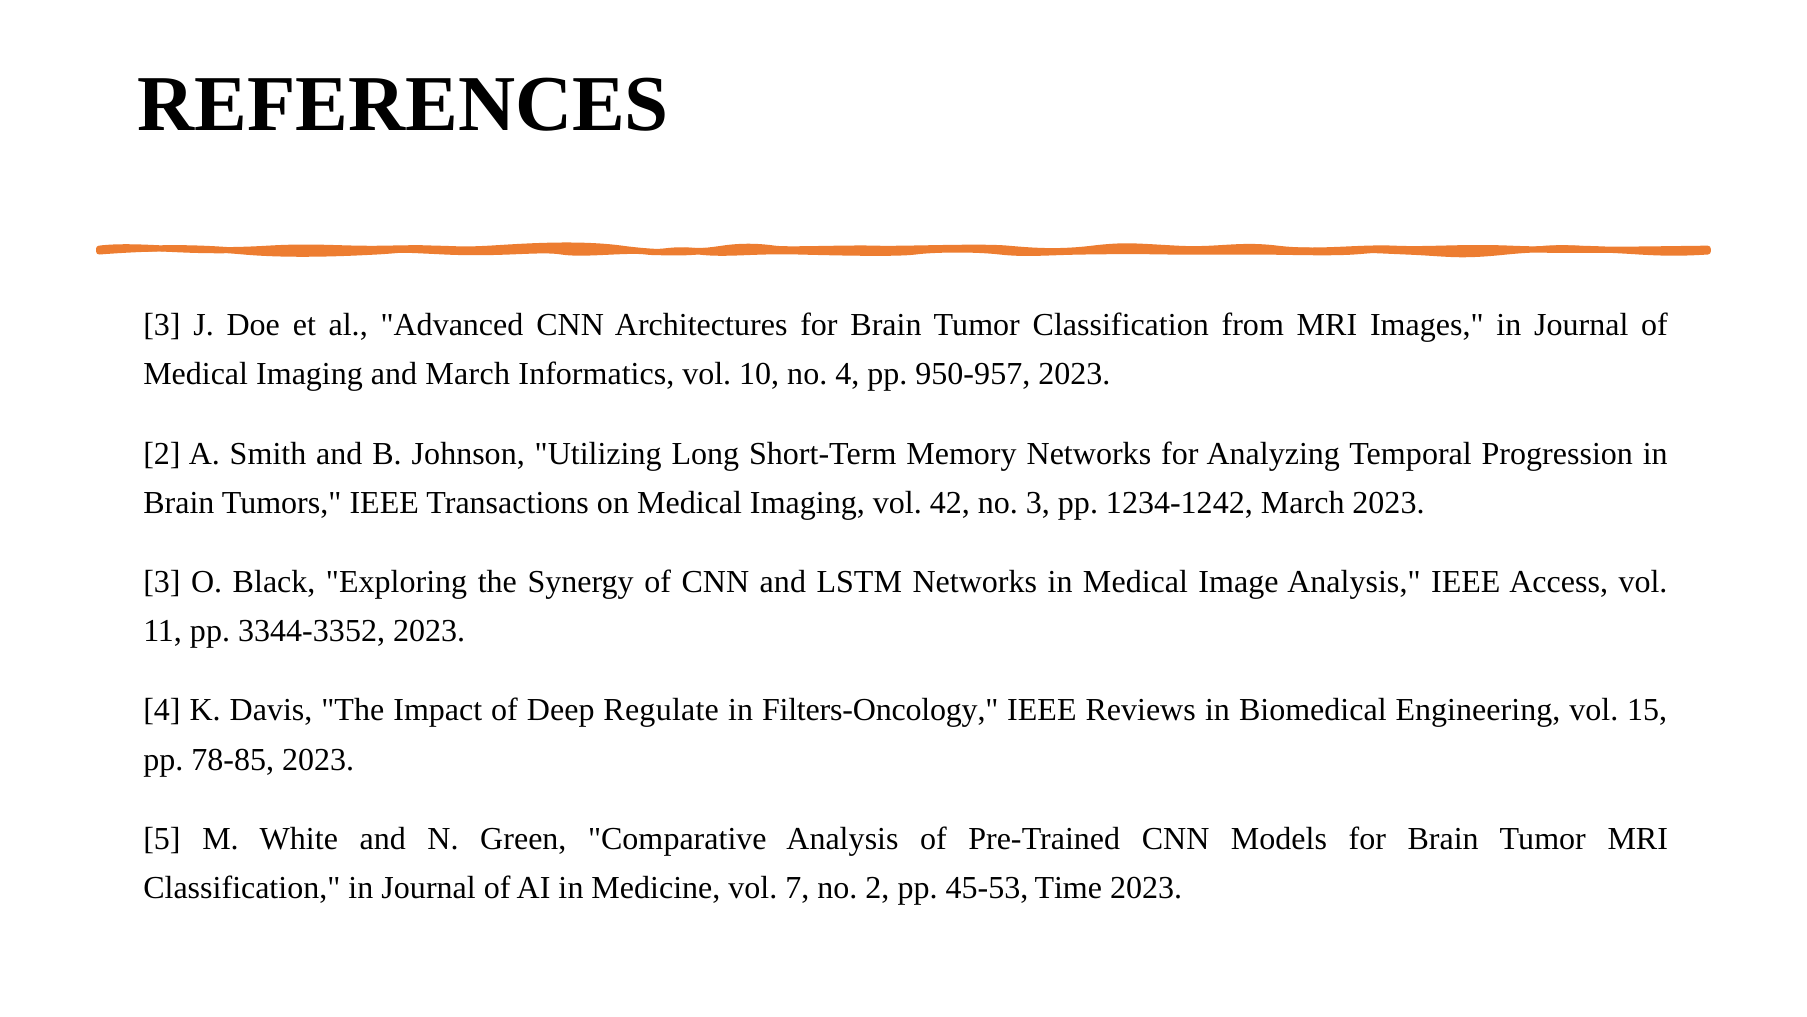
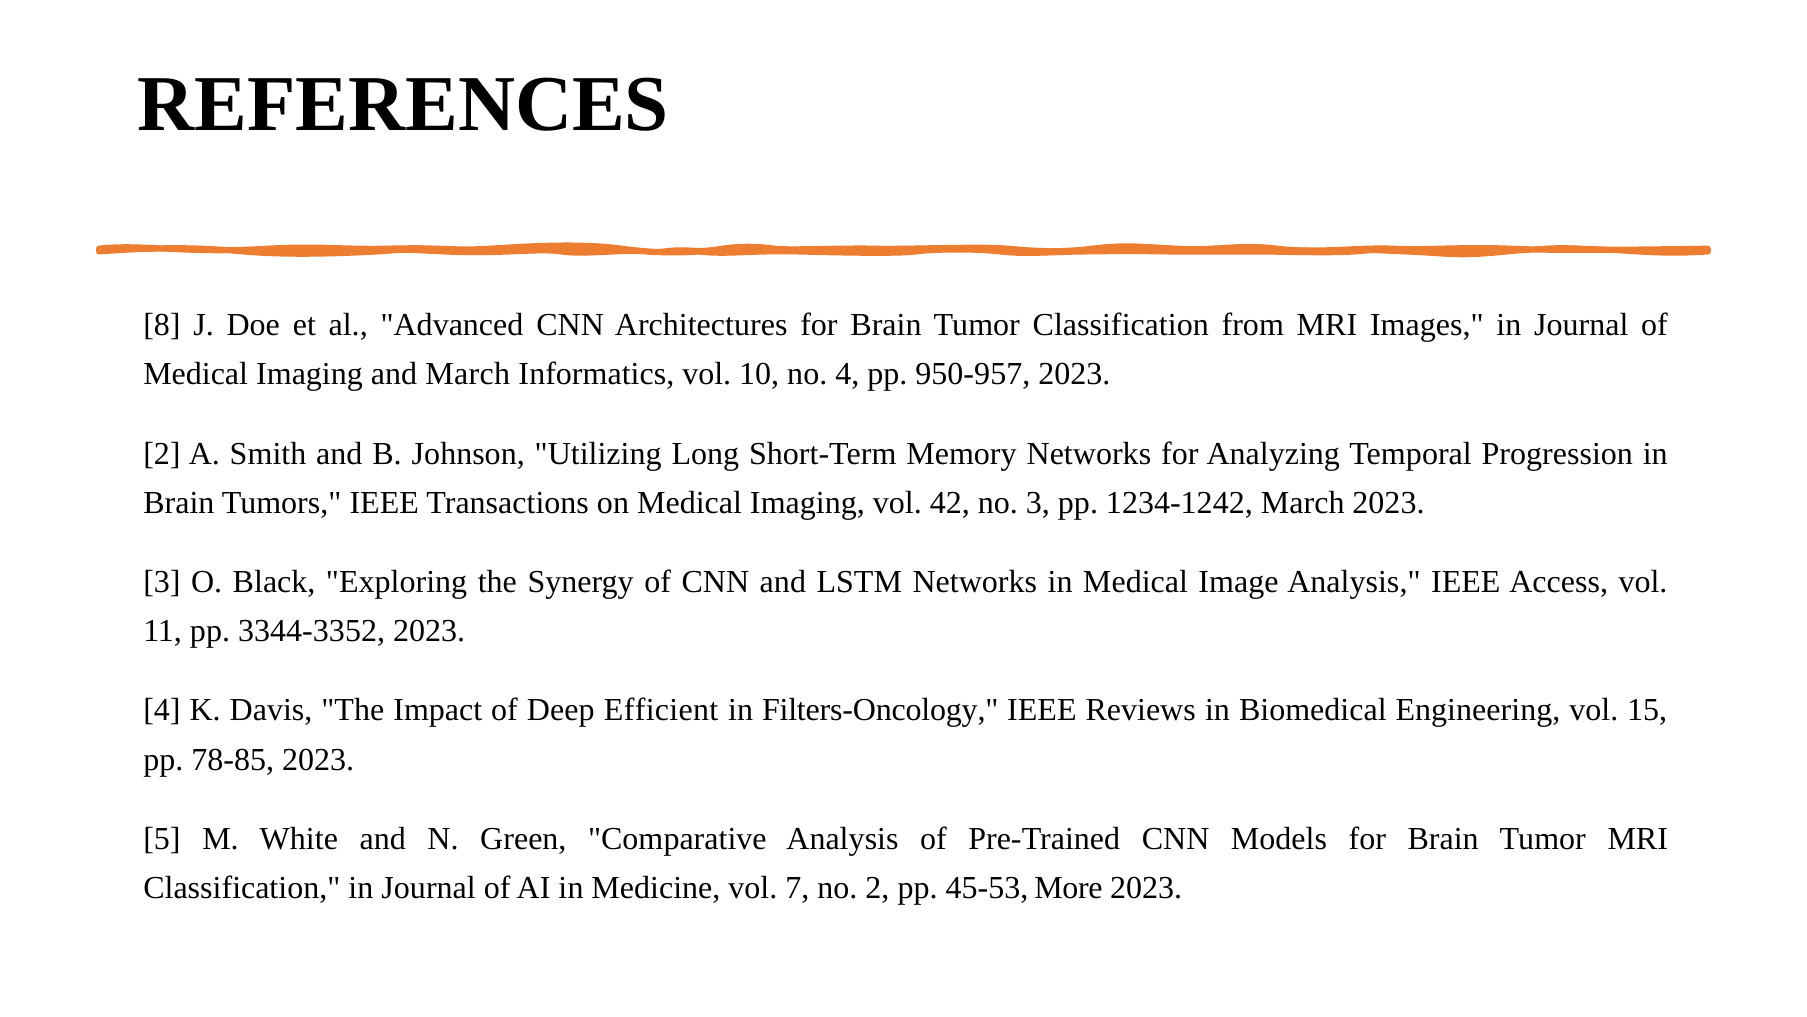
3 at (162, 325): 3 -> 8
Regulate: Regulate -> Efficient
Time: Time -> More
